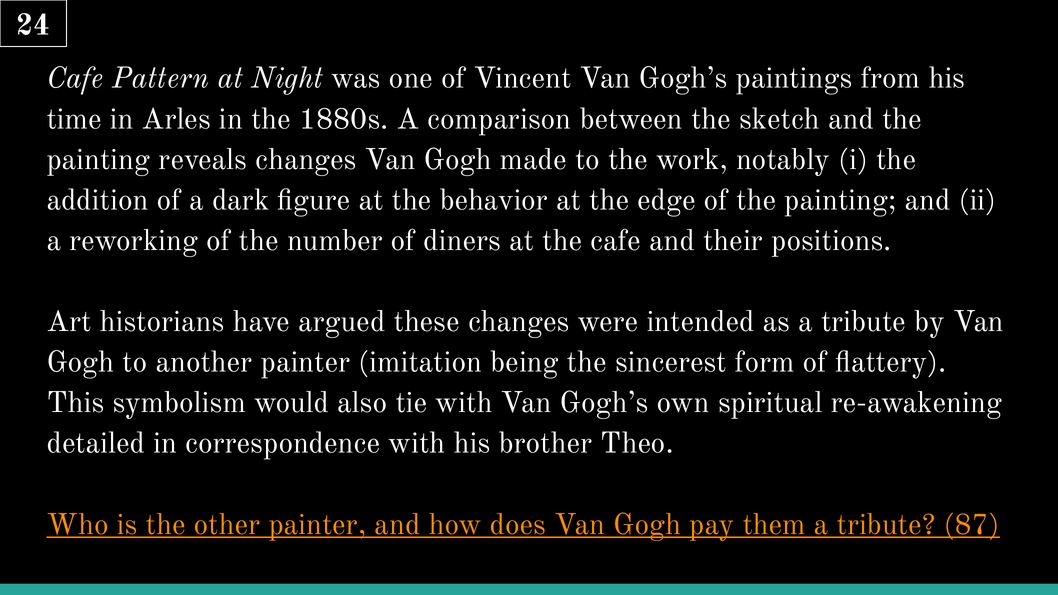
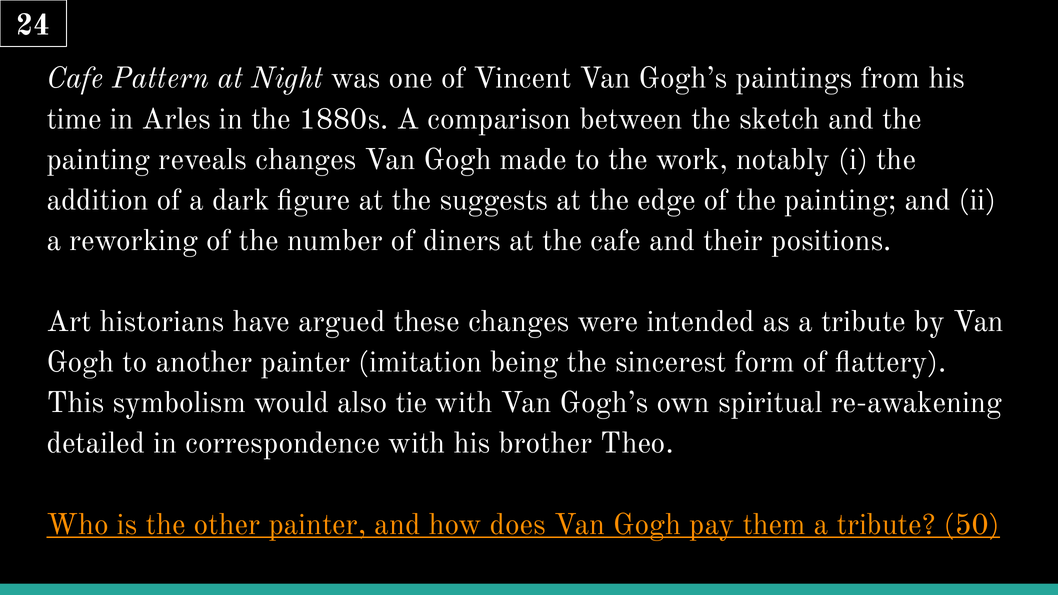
behavior: behavior -> suggests
87: 87 -> 50
